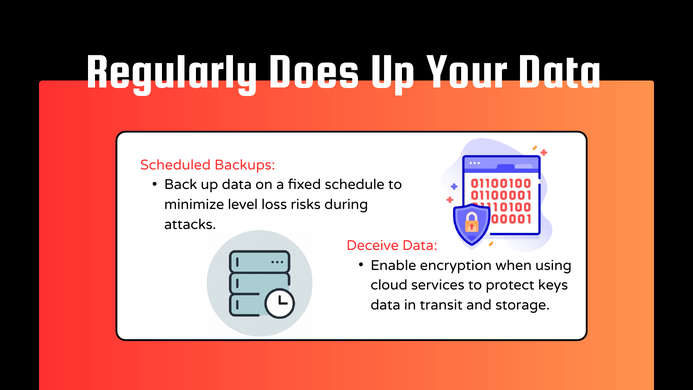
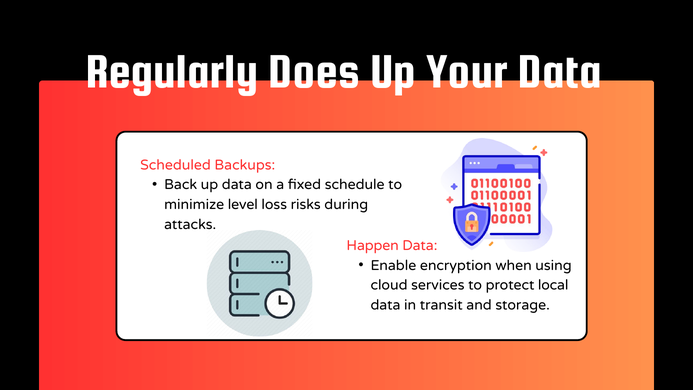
Deceive: Deceive -> Happen
keys: keys -> local
